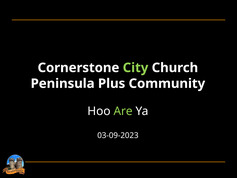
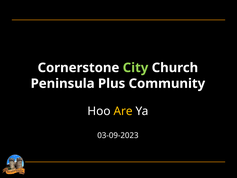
Are colour: light green -> yellow
